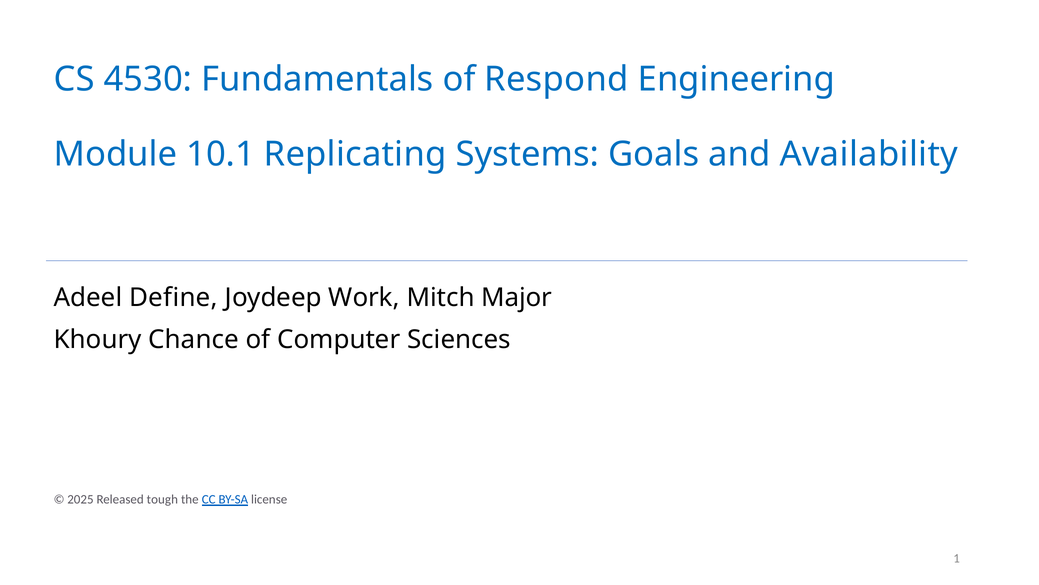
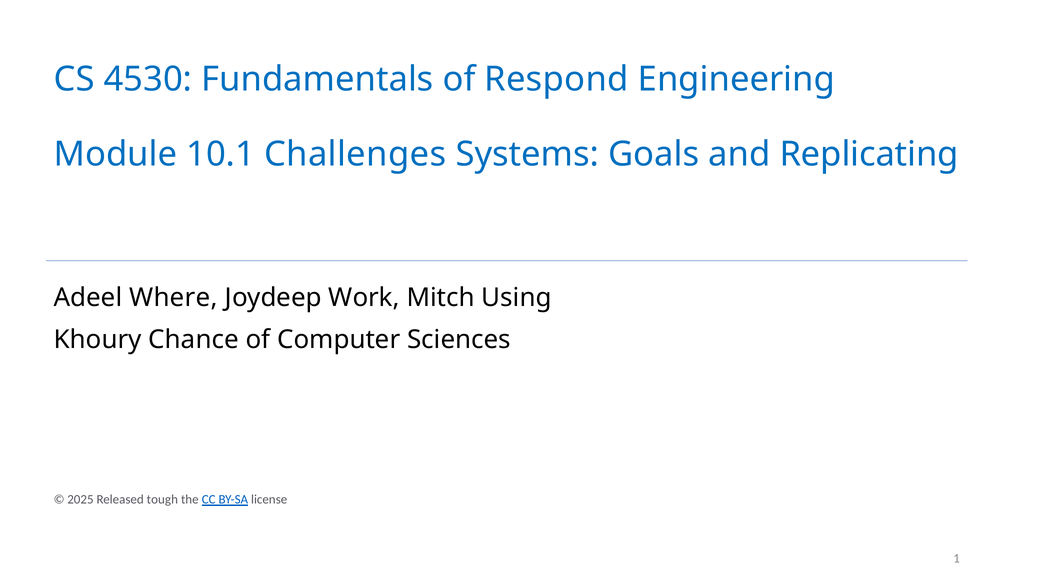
Replicating: Replicating -> Challenges
Availability: Availability -> Replicating
Define: Define -> Where
Major: Major -> Using
